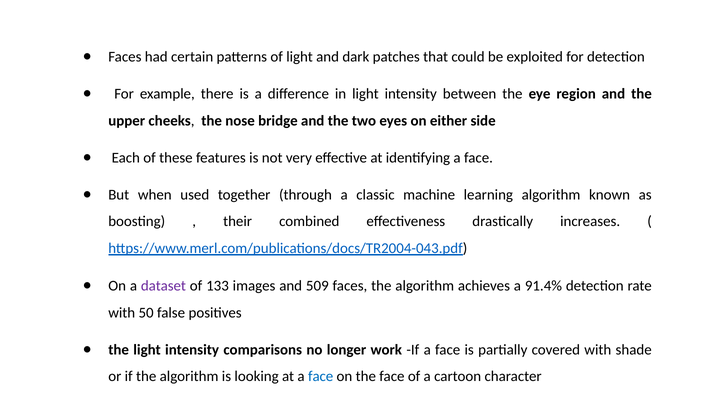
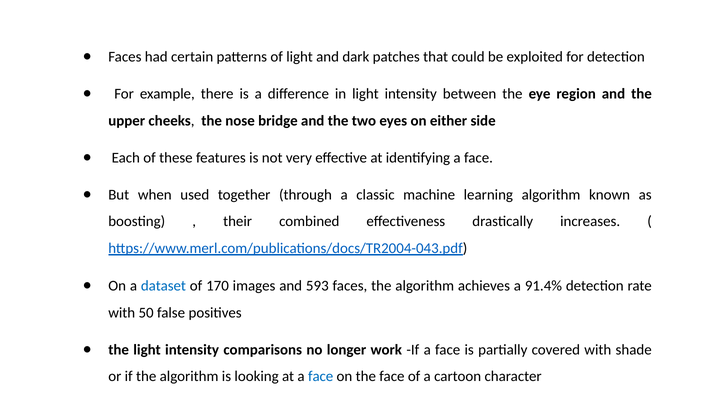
dataset colour: purple -> blue
133: 133 -> 170
509: 509 -> 593
